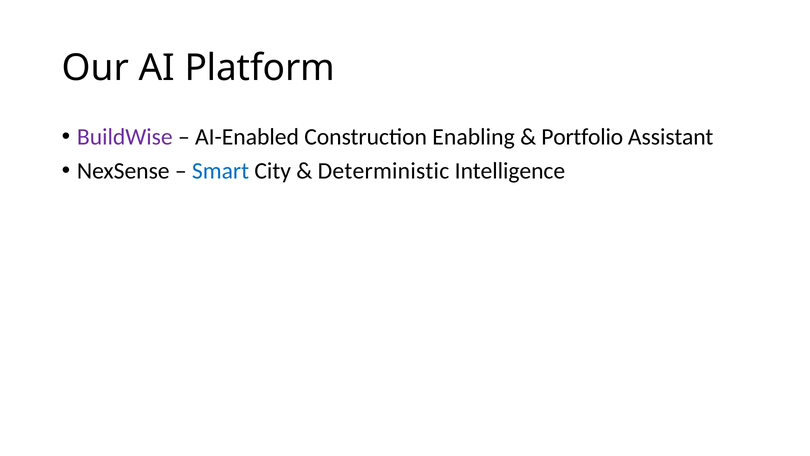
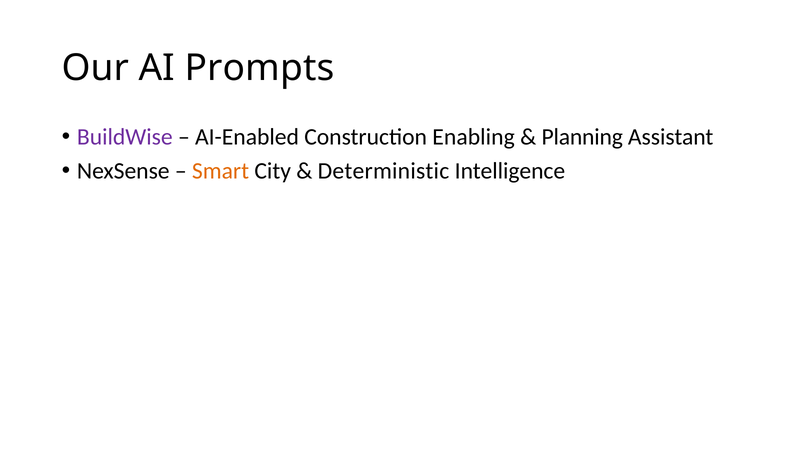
Platform: Platform -> Prompts
Portfolio: Portfolio -> Planning
Smart colour: blue -> orange
